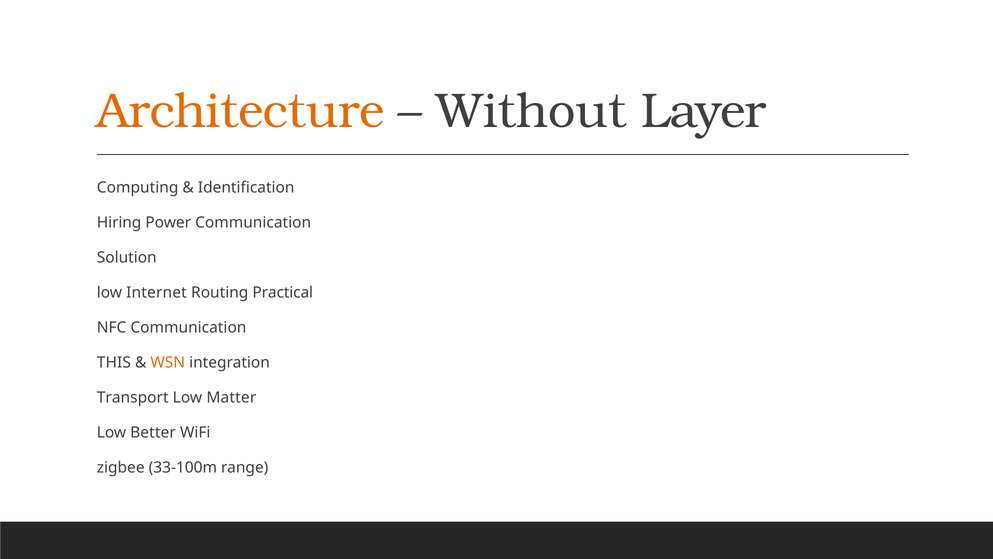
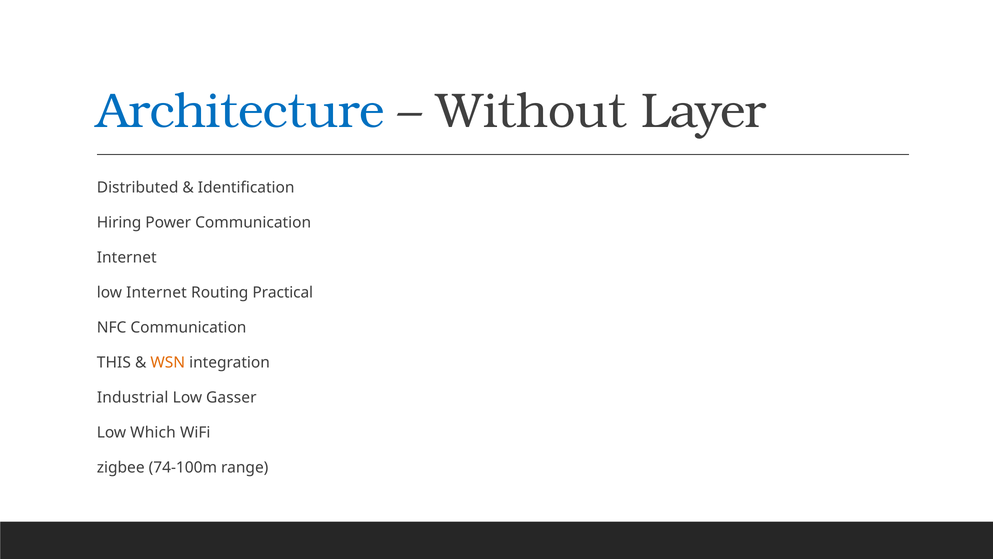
Architecture colour: orange -> blue
Computing: Computing -> Distributed
Solution at (127, 258): Solution -> Internet
Transport: Transport -> Industrial
Matter: Matter -> Gasser
Better: Better -> Which
33-100m: 33-100m -> 74-100m
